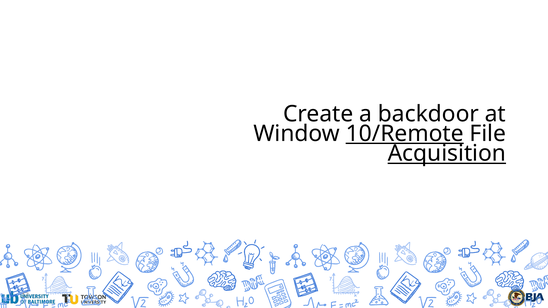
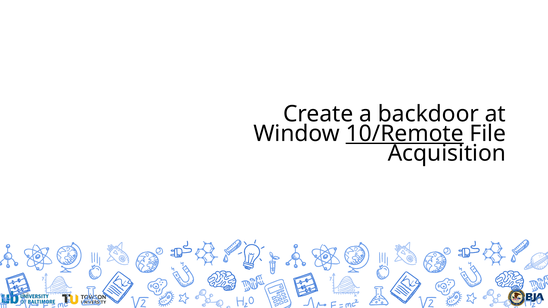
Acquisition underline: present -> none
